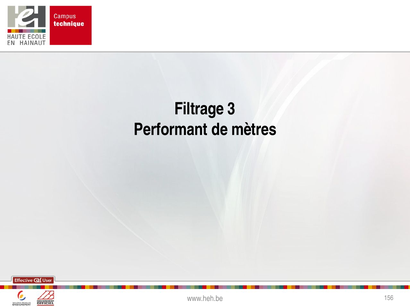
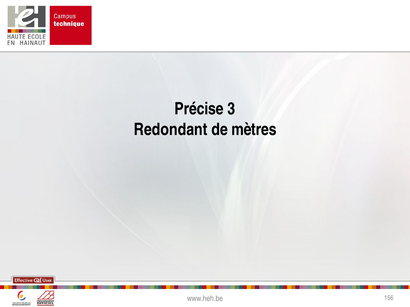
Filtrage: Filtrage -> Précise
Performant: Performant -> Redondant
